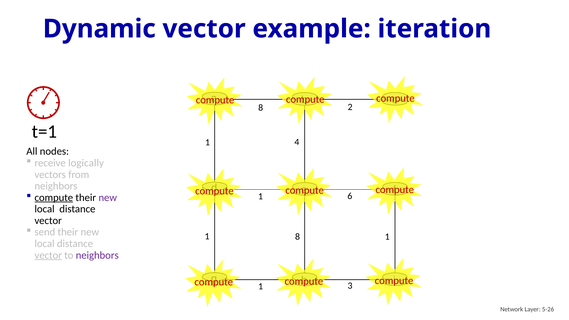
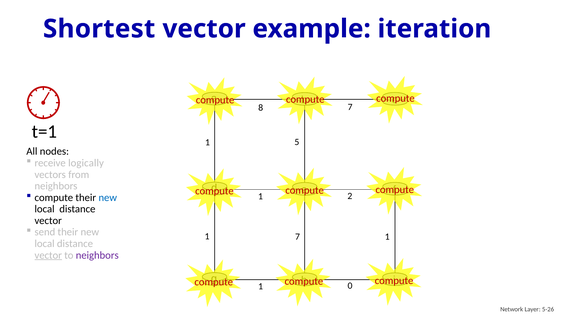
Dynamic: Dynamic -> Shortest
8 2: 2 -> 7
4: 4 -> 5
compute at (54, 198) underline: present -> none
new at (108, 198) colour: purple -> blue
6: 6 -> 2
1 8: 8 -> 7
3: 3 -> 0
